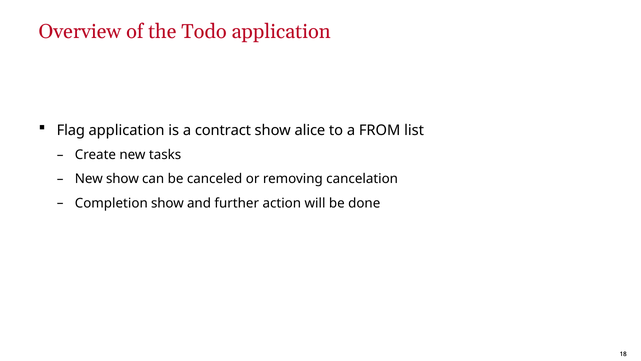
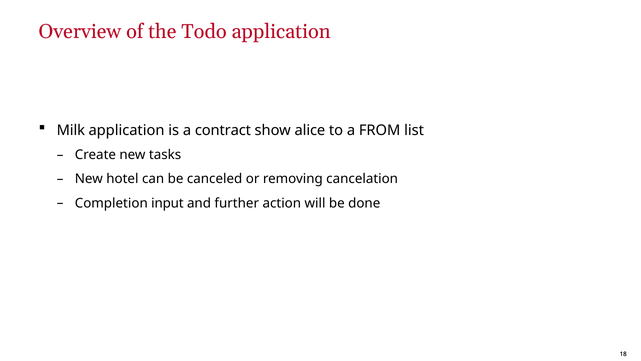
Flag: Flag -> Milk
New show: show -> hotel
Completion show: show -> input
